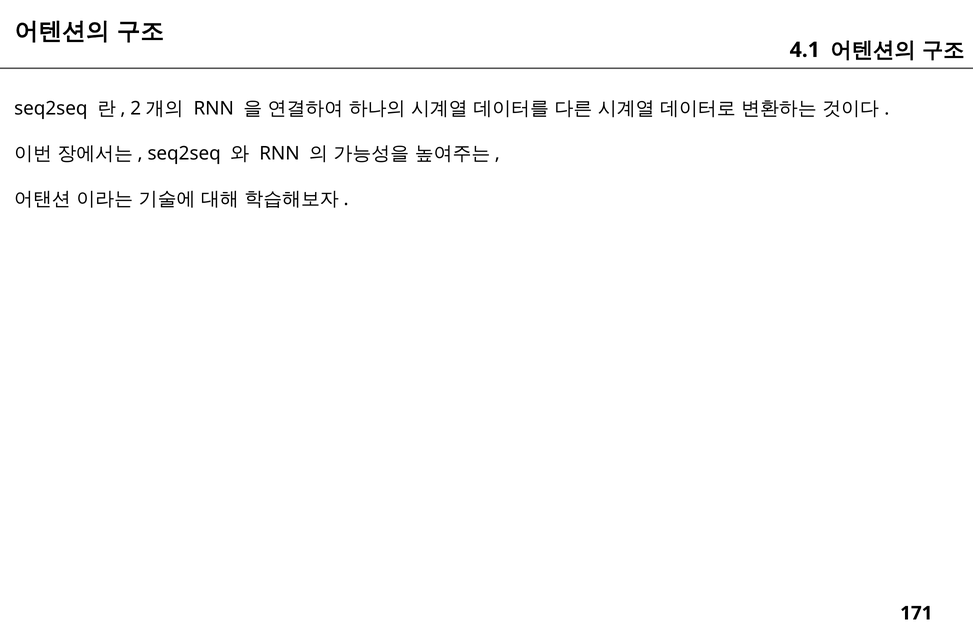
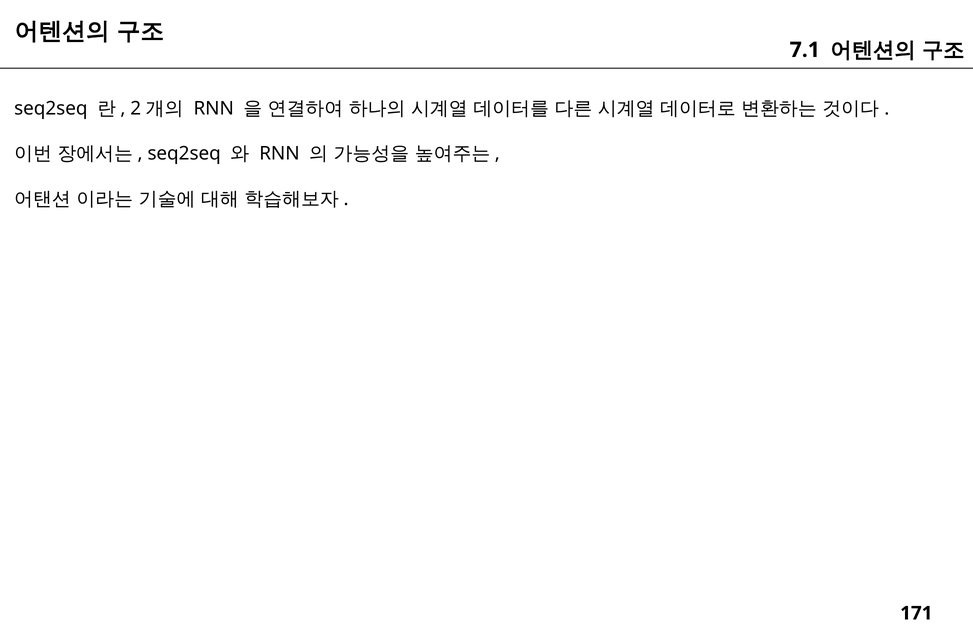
4.1: 4.1 -> 7.1
